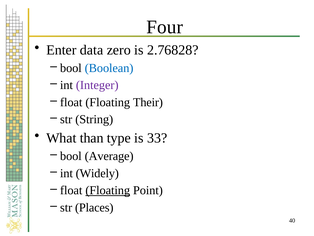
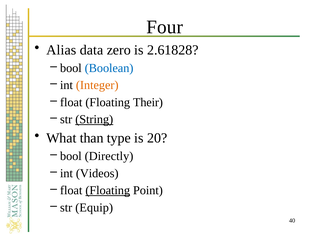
Enter: Enter -> Alias
2.76828: 2.76828 -> 2.61828
Integer colour: purple -> orange
String underline: none -> present
33: 33 -> 20
Average: Average -> Directly
Widely: Widely -> Videos
Places: Places -> Equip
